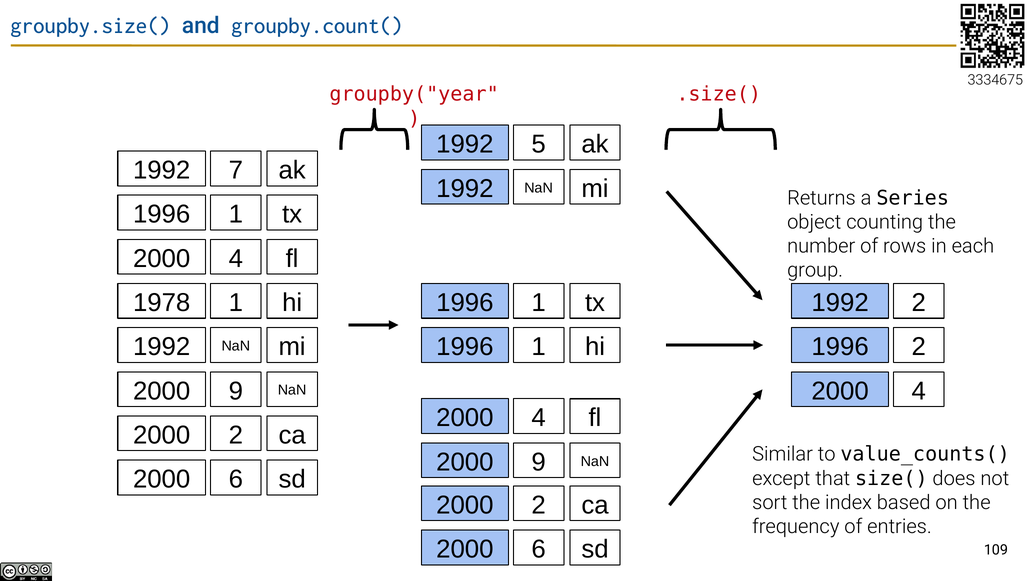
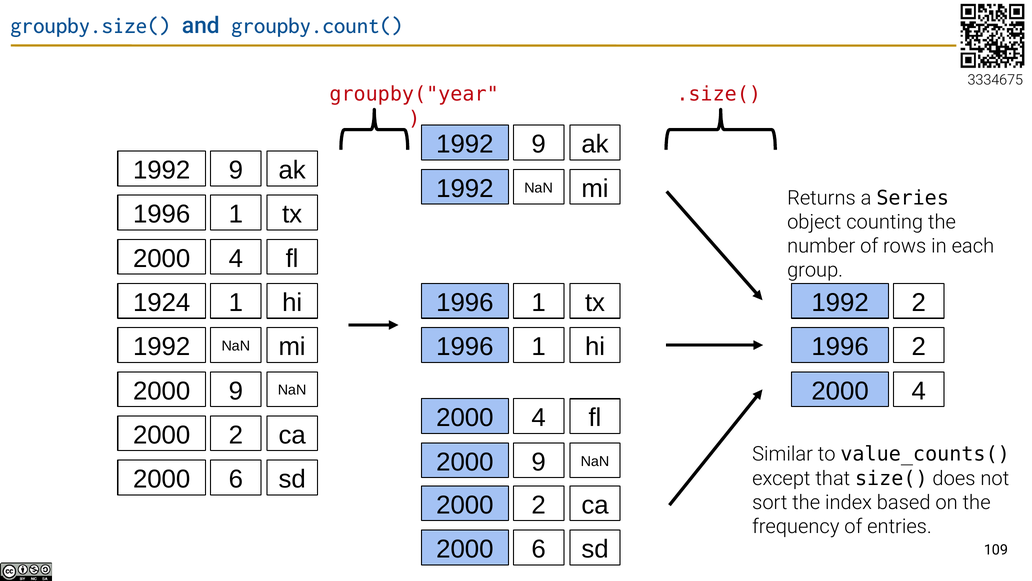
5 at (539, 144): 5 -> 9
7 at (236, 170): 7 -> 9
1978: 1978 -> 1924
